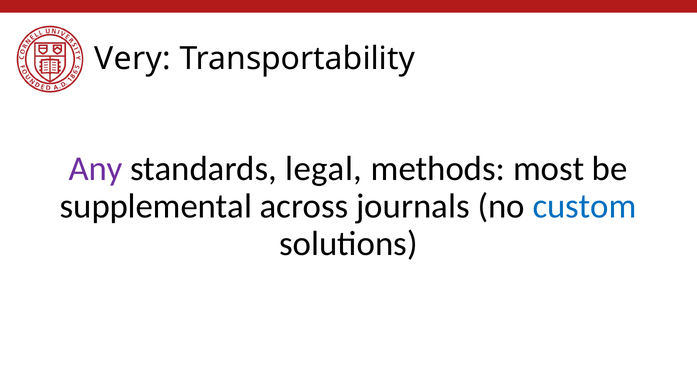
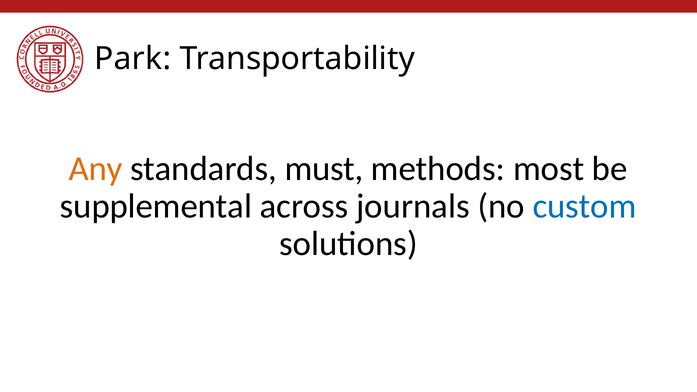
Very: Very -> Park
Any colour: purple -> orange
legal: legal -> must
